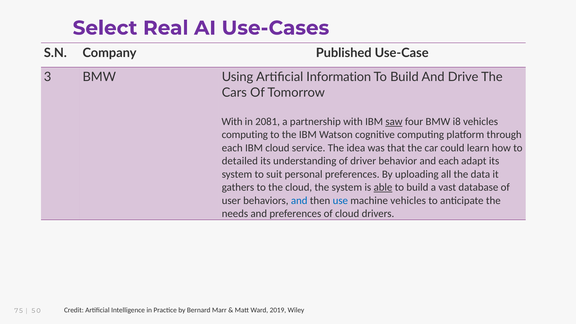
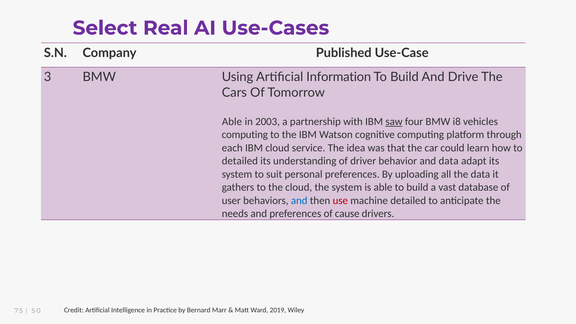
With at (232, 122): With -> Able
2081: 2081 -> 2003
and each: each -> data
able at (383, 187) underline: present -> none
use colour: blue -> red
machine vehicles: vehicles -> detailed
of cloud: cloud -> cause
